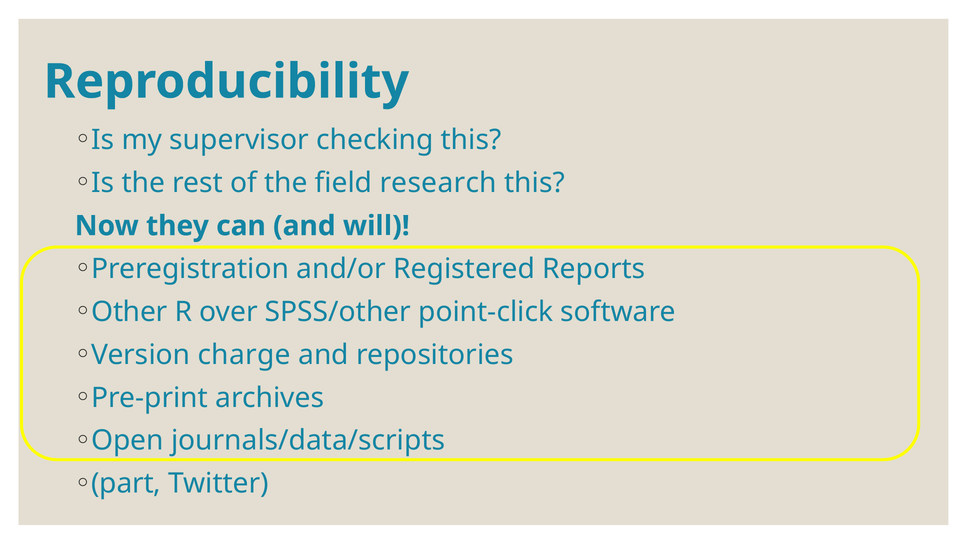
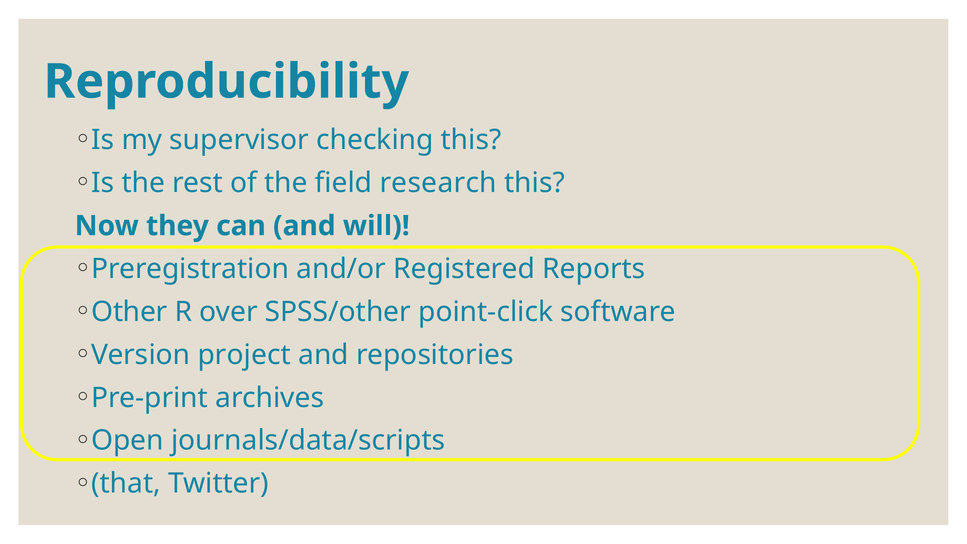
charge: charge -> project
part: part -> that
